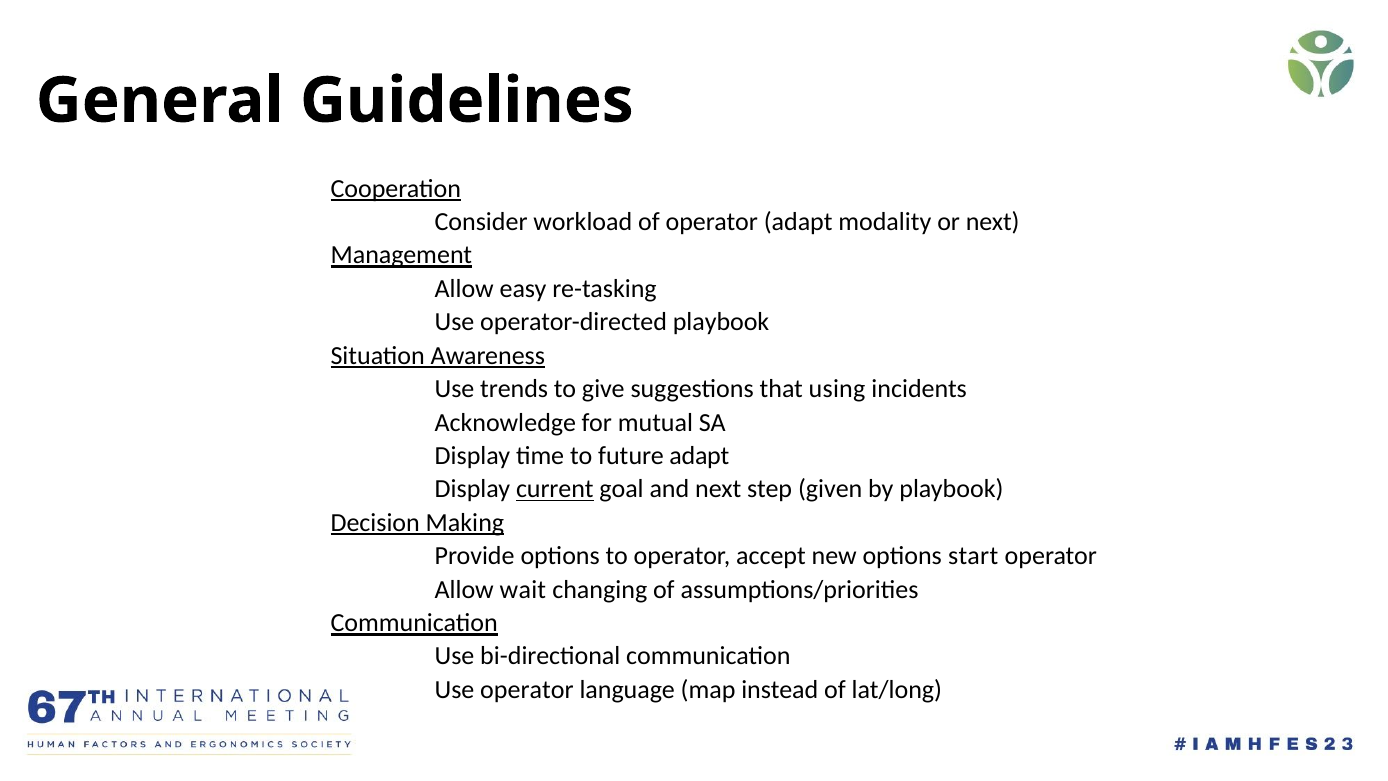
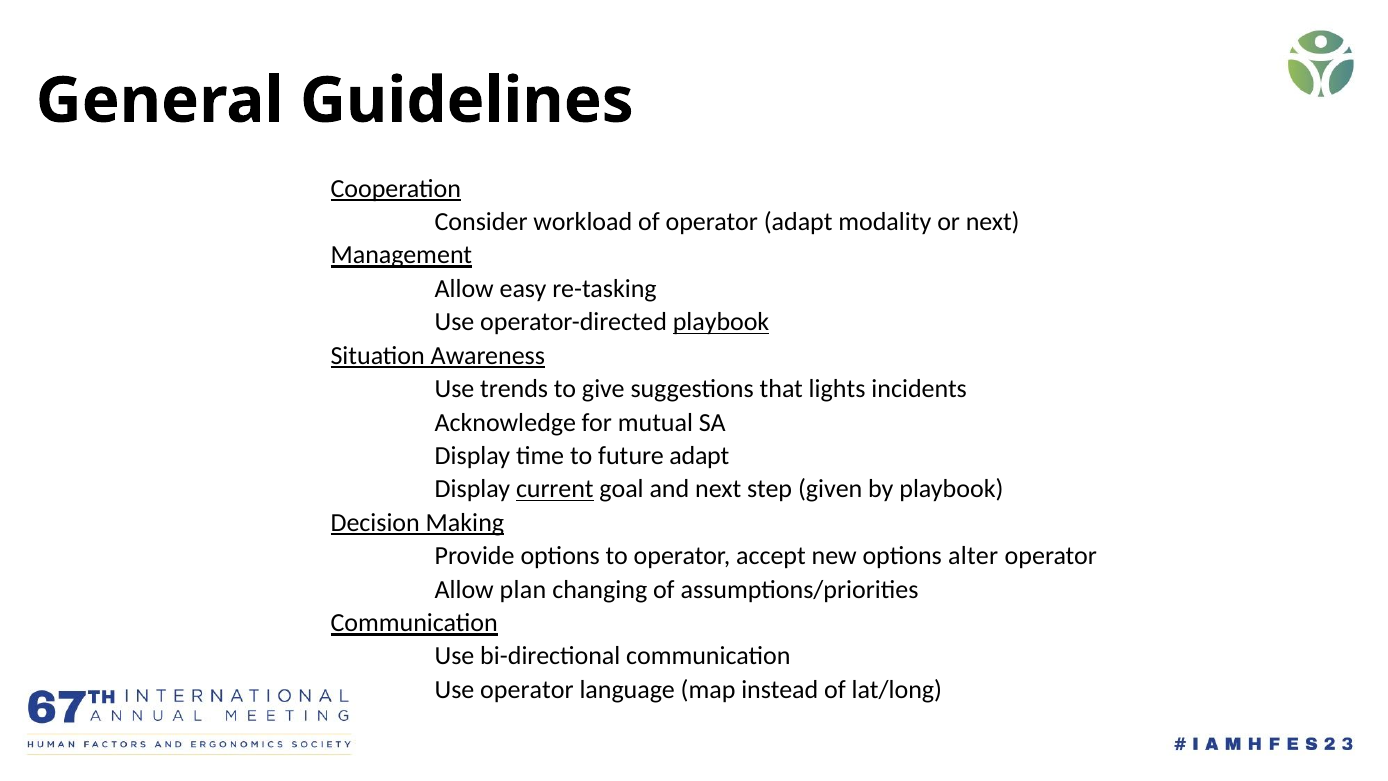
playbook at (721, 322) underline: none -> present
using: using -> lights
start: start -> alter
wait: wait -> plan
